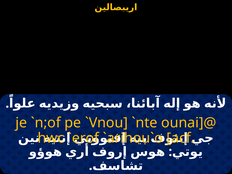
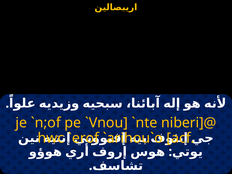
ounai]@: ounai]@ -> niberi]@
